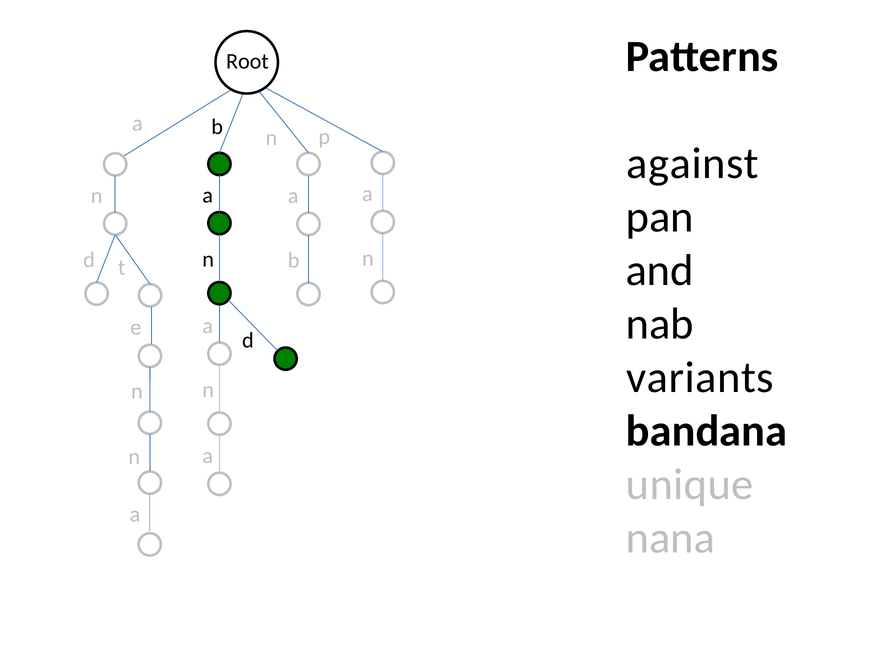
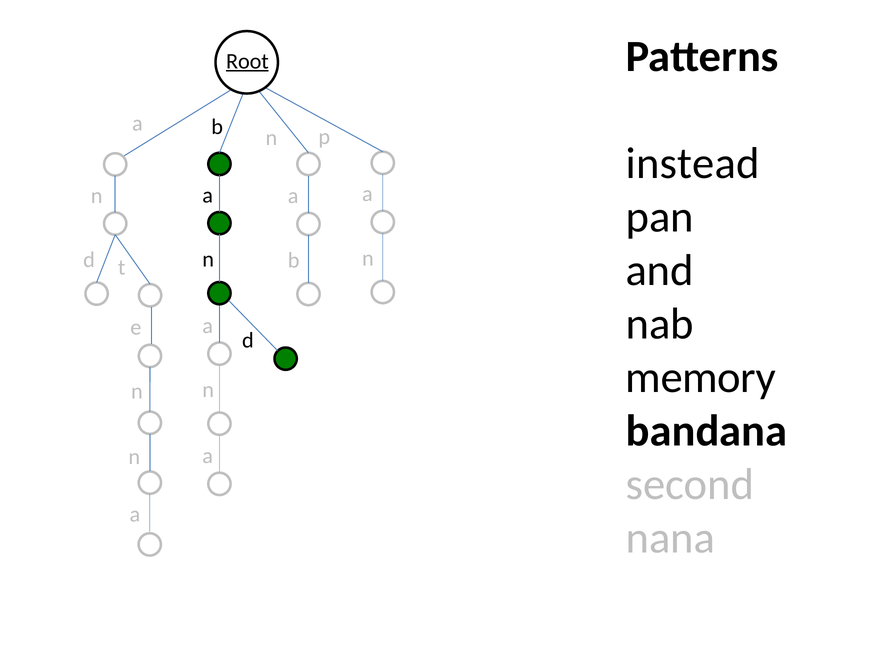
Root underline: none -> present
against: against -> instead
variants: variants -> memory
unique: unique -> second
